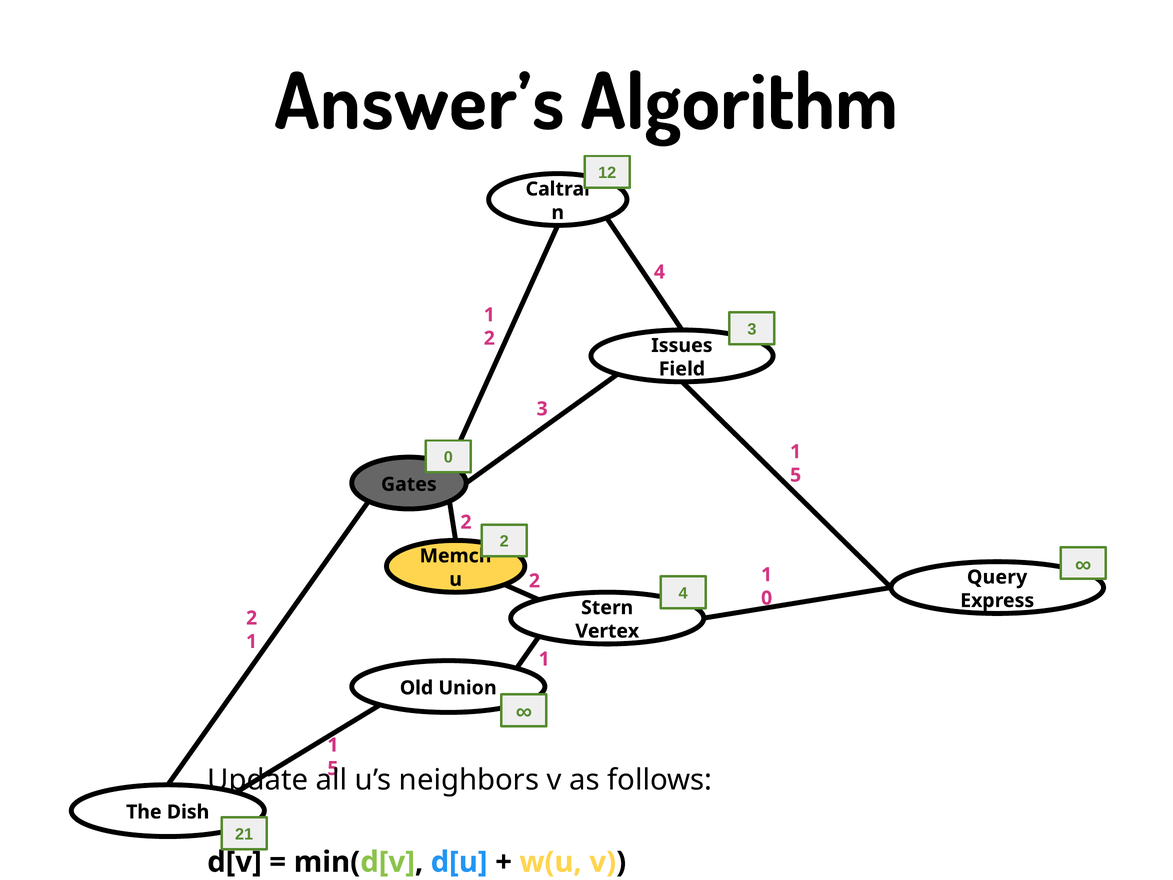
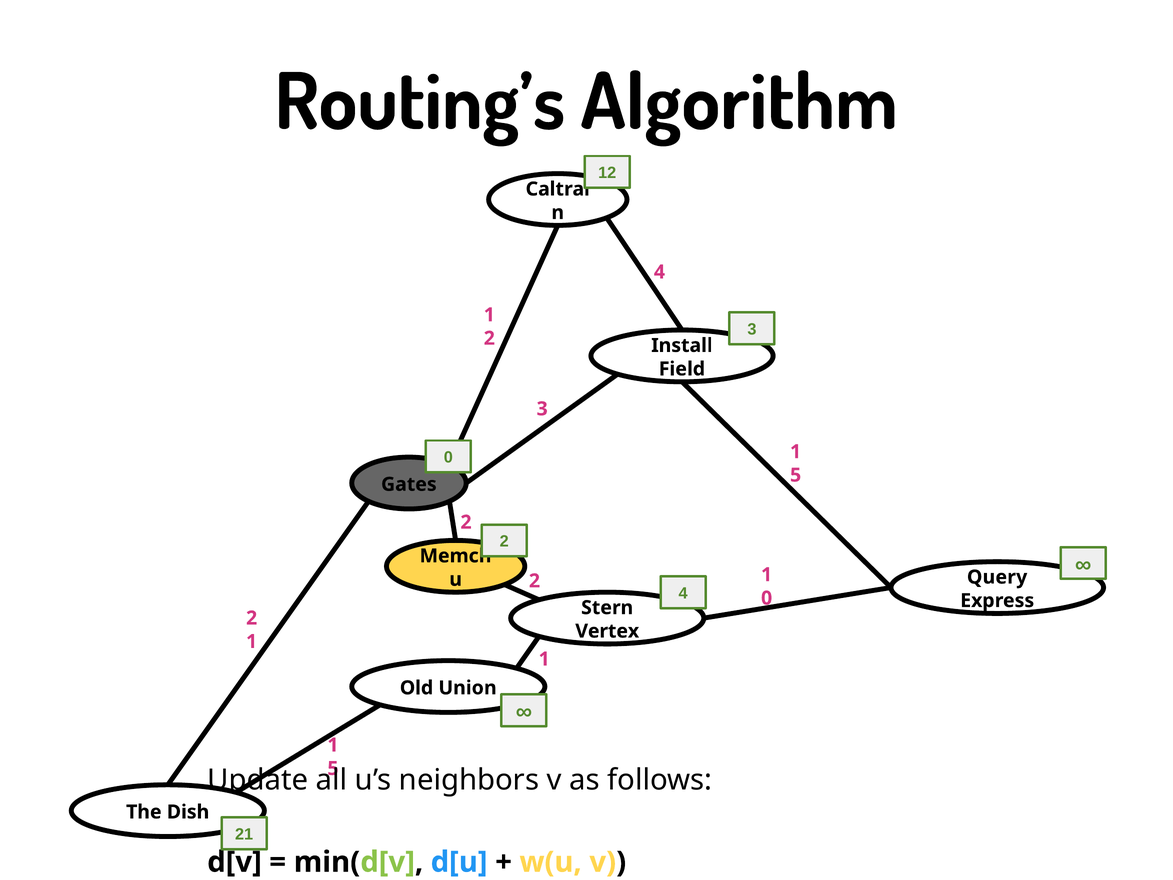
Answer’s: Answer’s -> Routing’s
Issues: Issues -> Install
